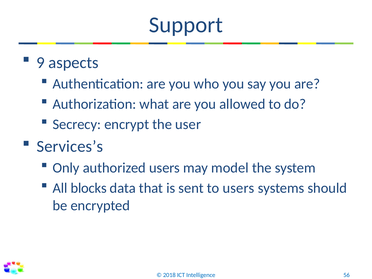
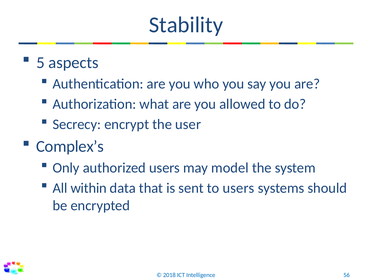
Support: Support -> Stability
9: 9 -> 5
Services’s: Services’s -> Complex’s
blocks: blocks -> within
